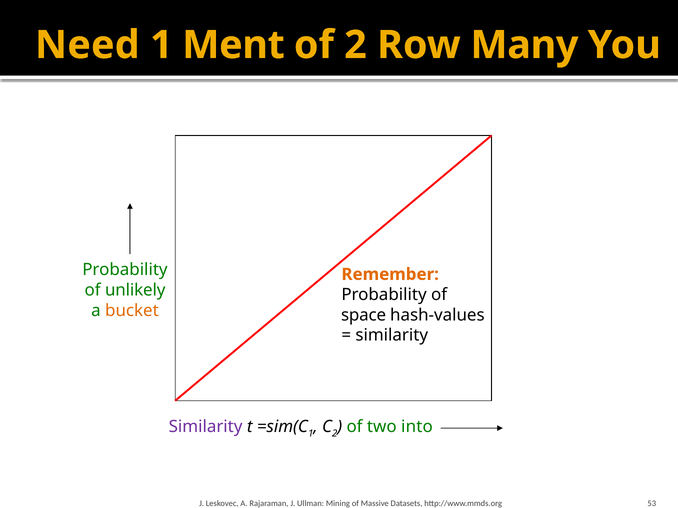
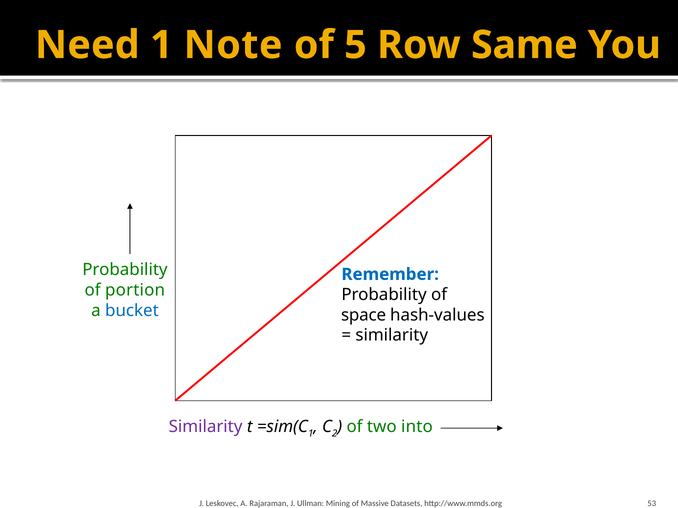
Ment: Ment -> Note
of 2: 2 -> 5
Many: Many -> Same
Remember colour: orange -> blue
unlikely: unlikely -> portion
bucket colour: orange -> blue
